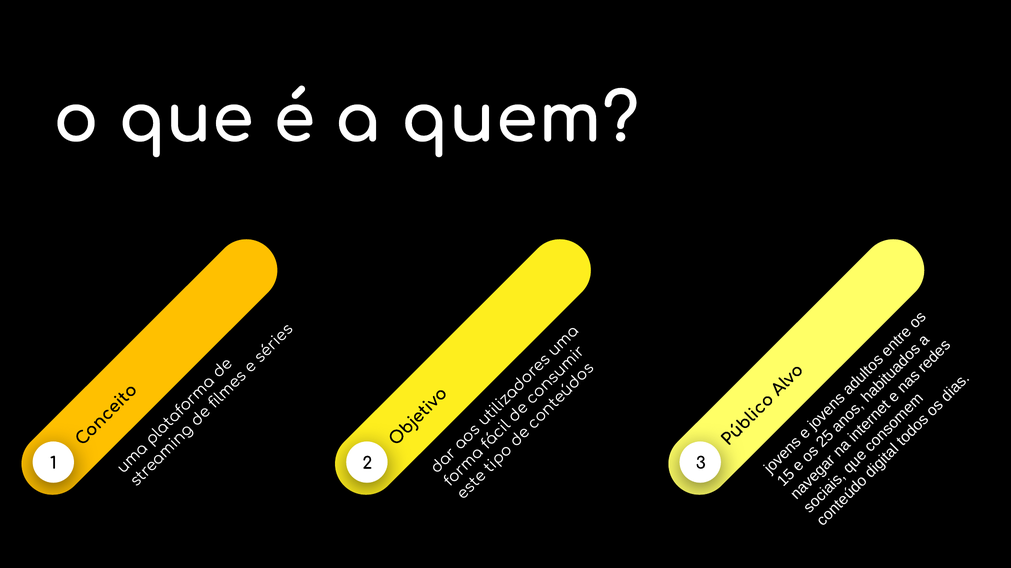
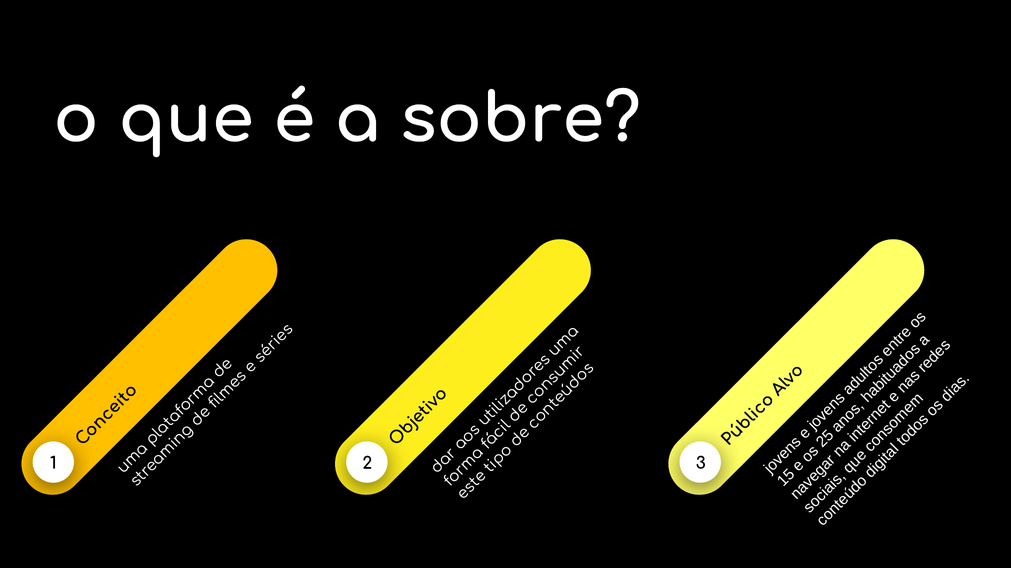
quem: quem -> sobre
